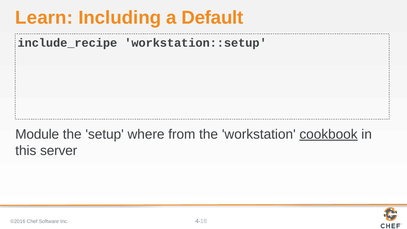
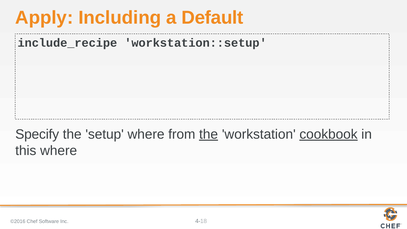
Learn: Learn -> Apply
Module: Module -> Specify
the at (209, 134) underline: none -> present
this server: server -> where
